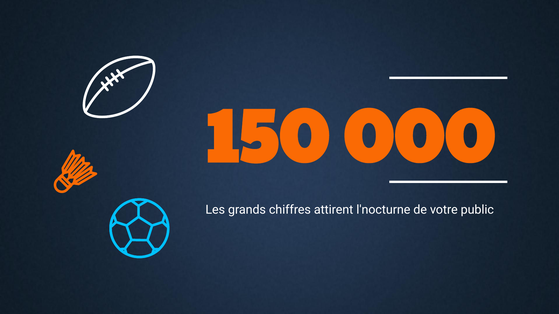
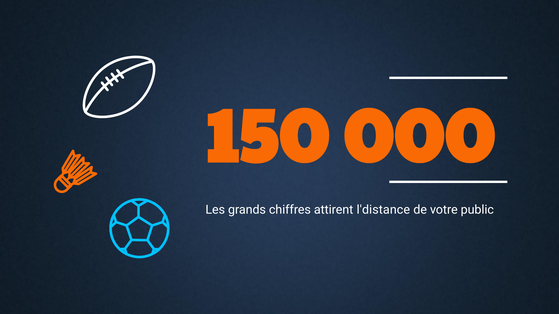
l'nocturne: l'nocturne -> l'distance
